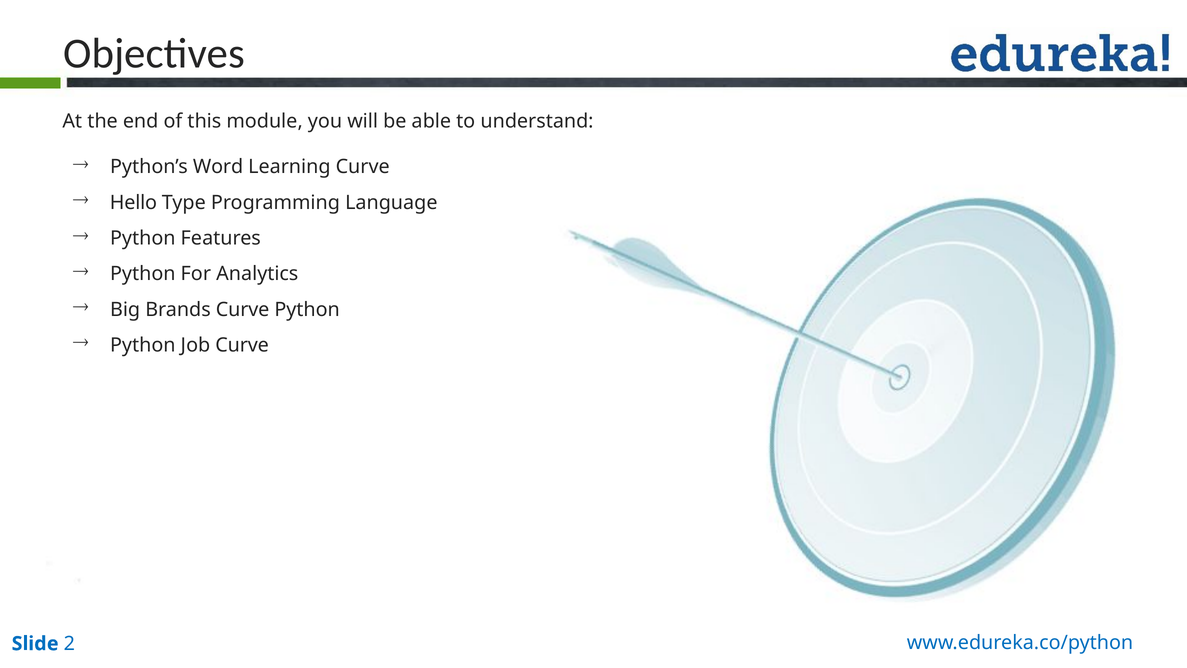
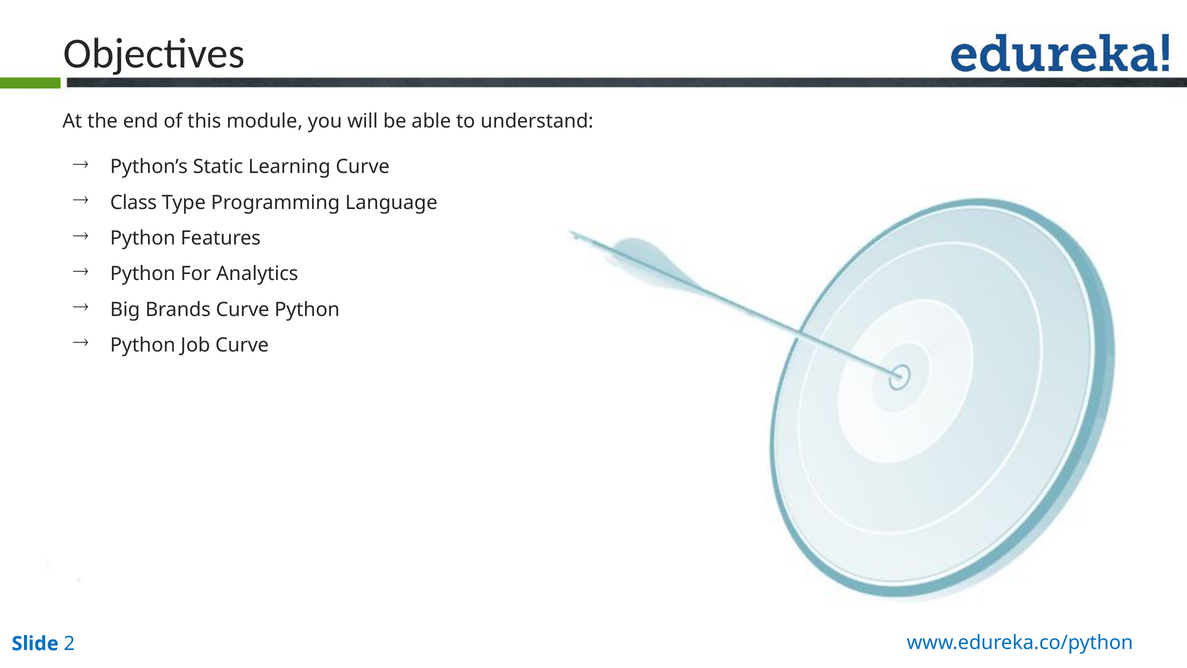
Word: Word -> Static
Hello: Hello -> Class
